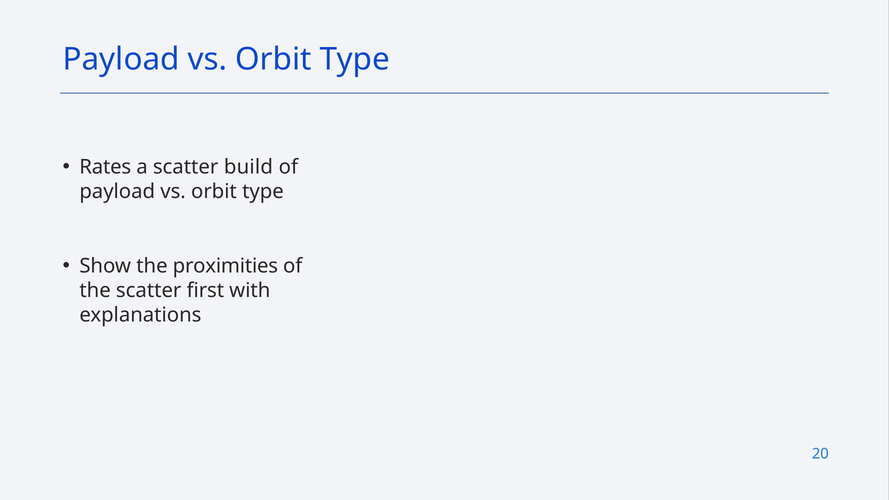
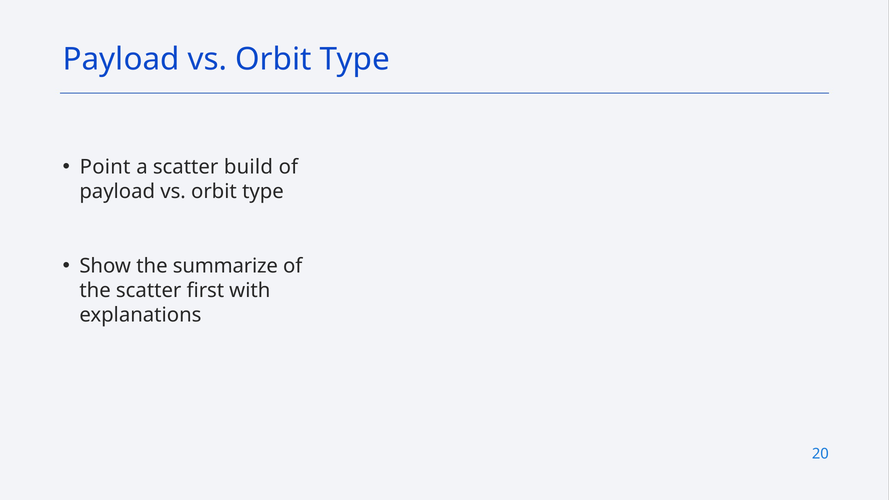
Rates: Rates -> Point
proximities: proximities -> summarize
